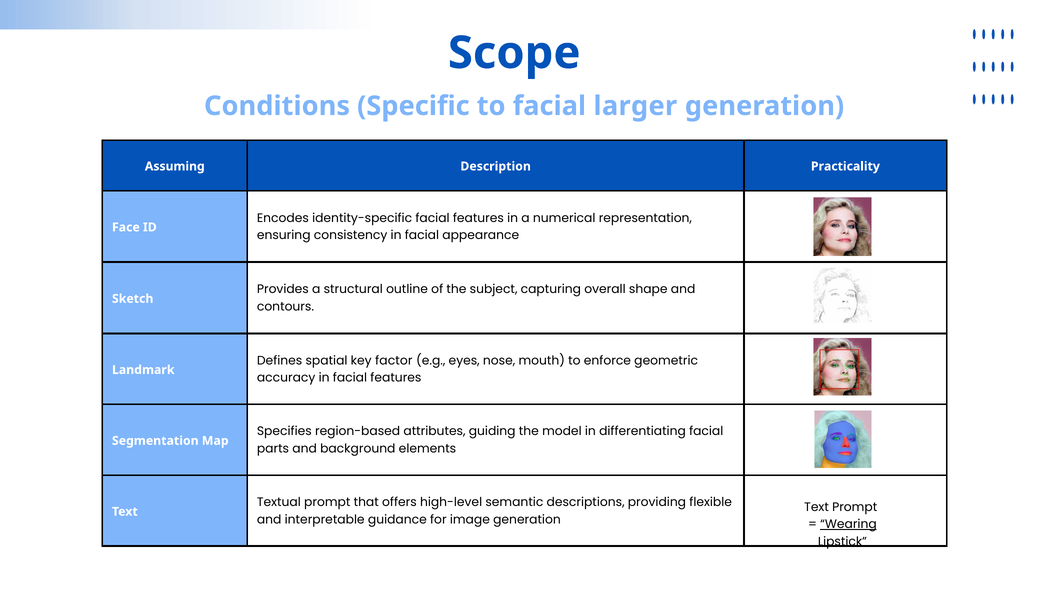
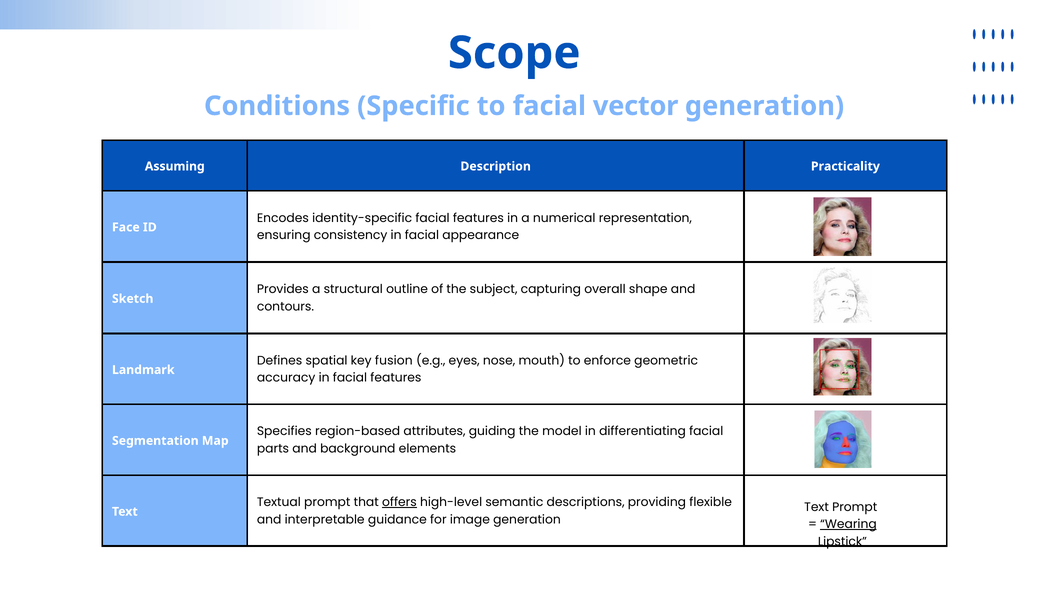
larger: larger -> vector
factor: factor -> fusion
offers underline: none -> present
